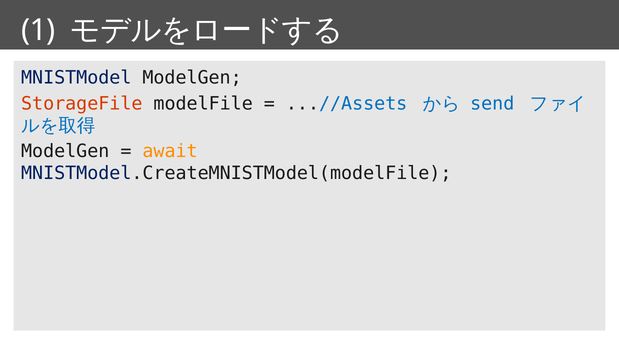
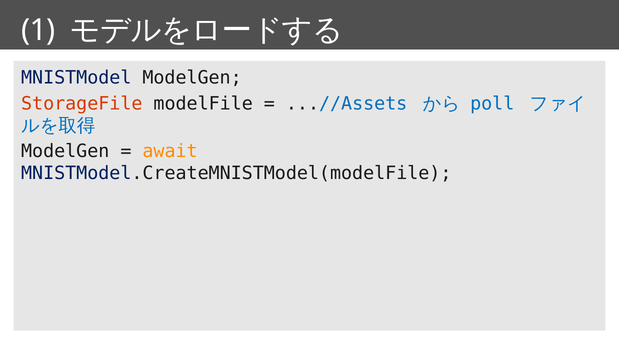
send: send -> poll
